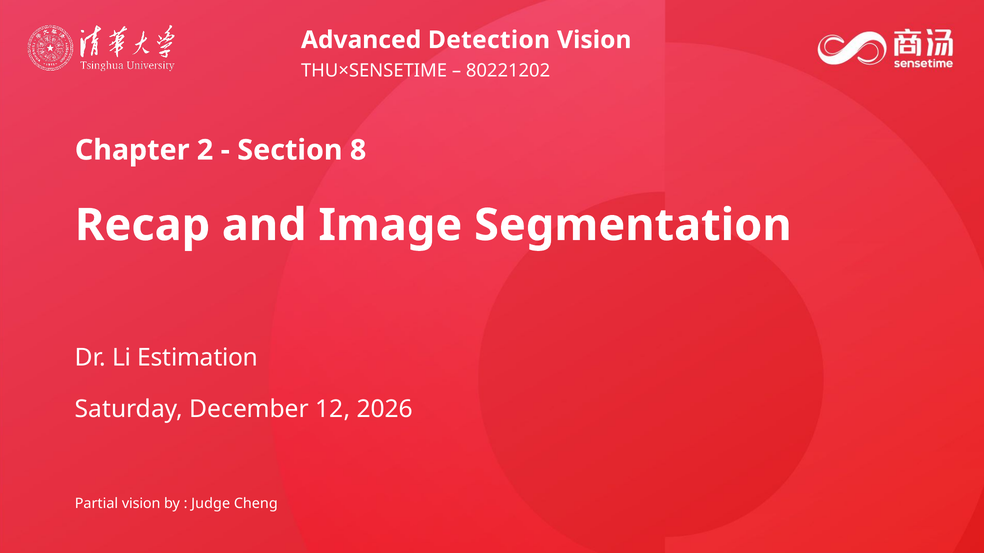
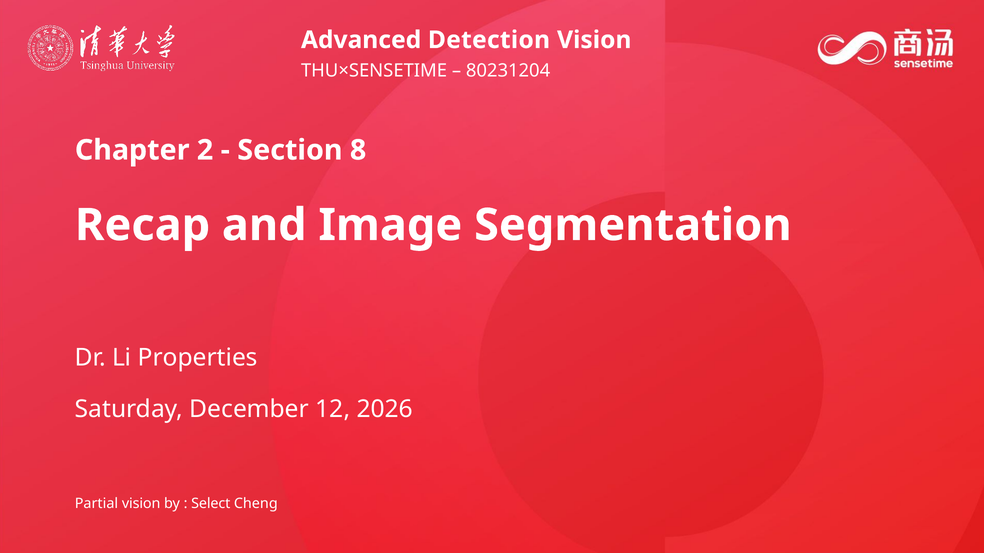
80221202: 80221202 -> 80231204
Estimation: Estimation -> Properties
Judge: Judge -> Select
